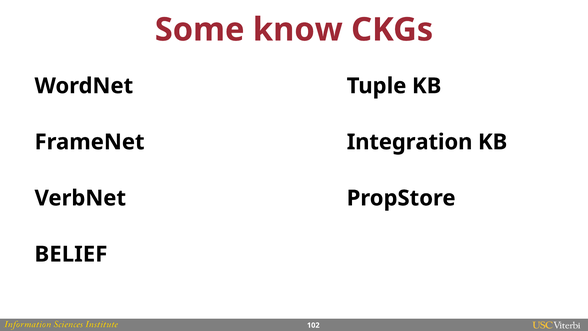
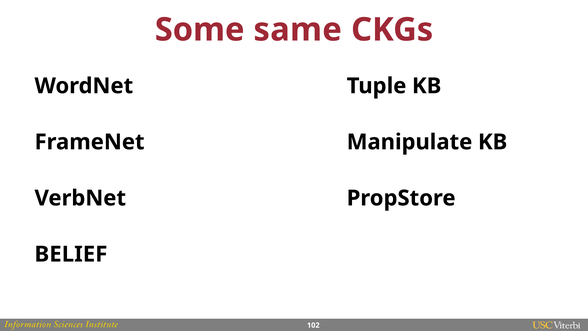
know: know -> same
Integration: Integration -> Manipulate
